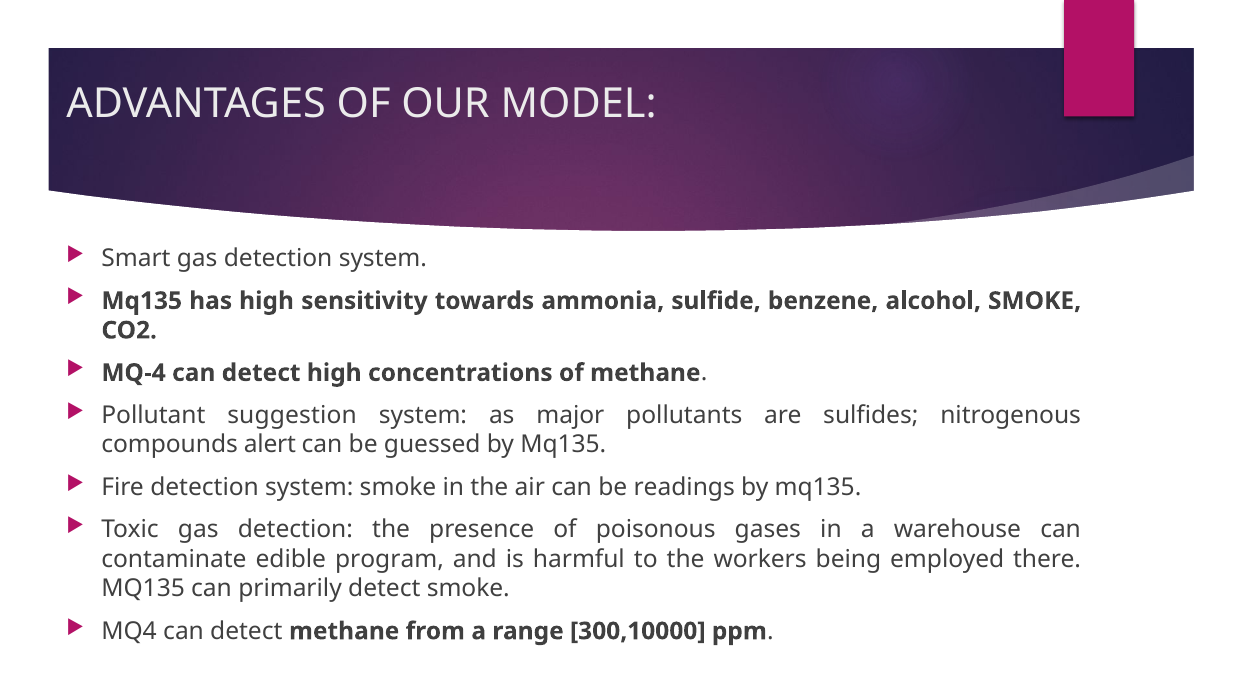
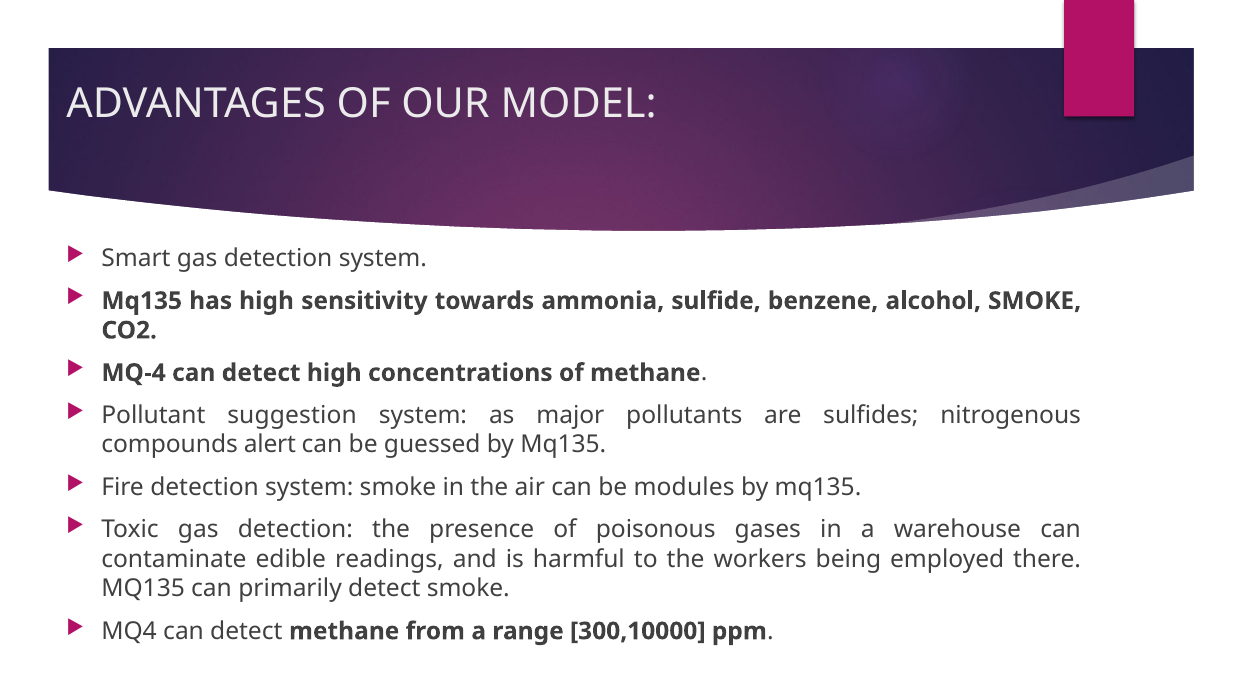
readings: readings -> modules
program: program -> readings
